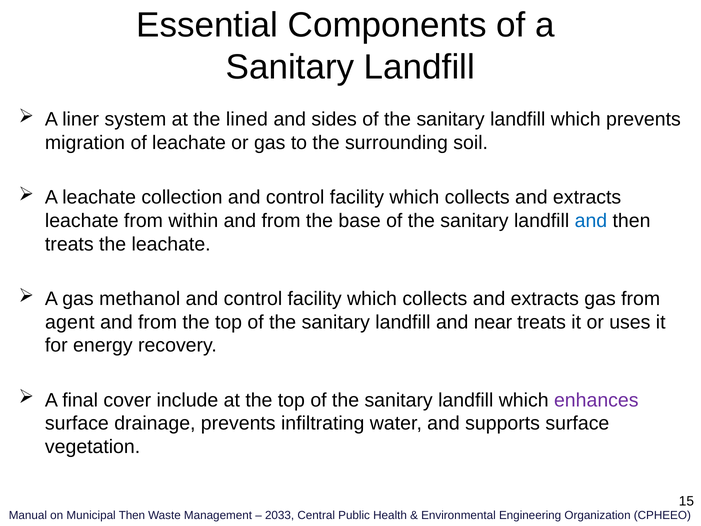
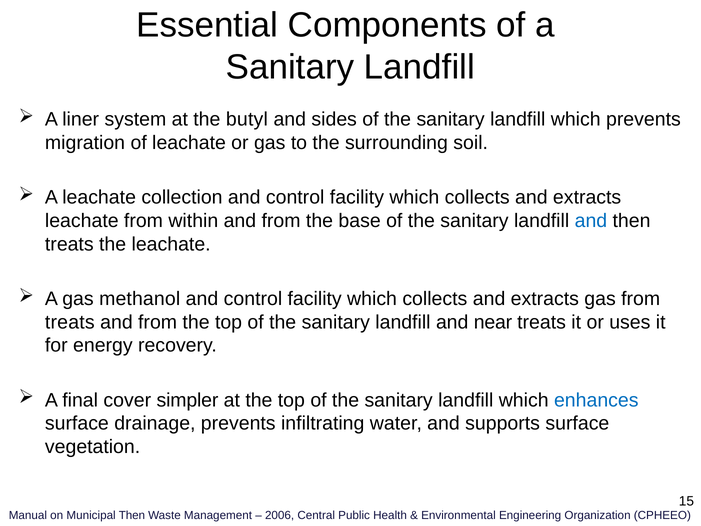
lined: lined -> butyl
agent at (70, 322): agent -> treats
include: include -> simpler
enhances colour: purple -> blue
2033: 2033 -> 2006
